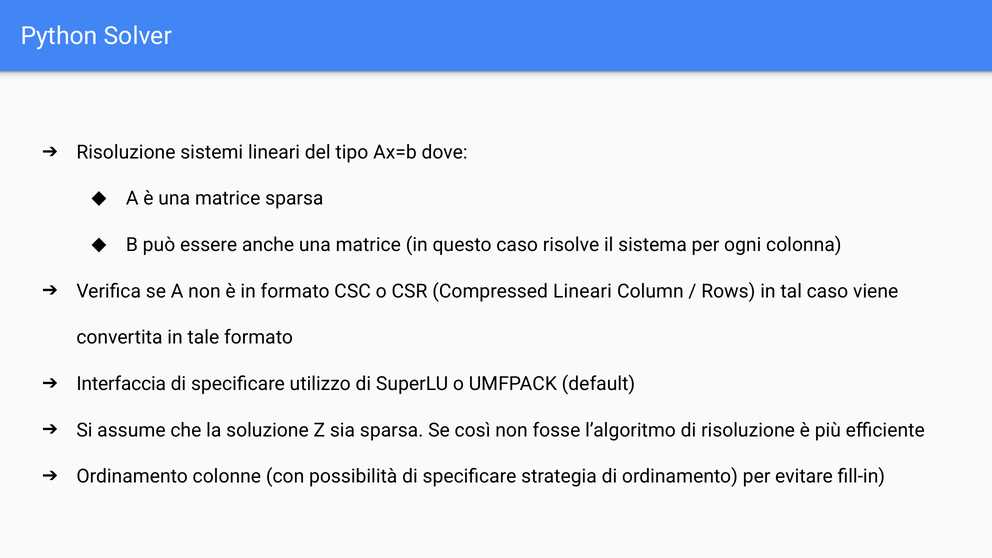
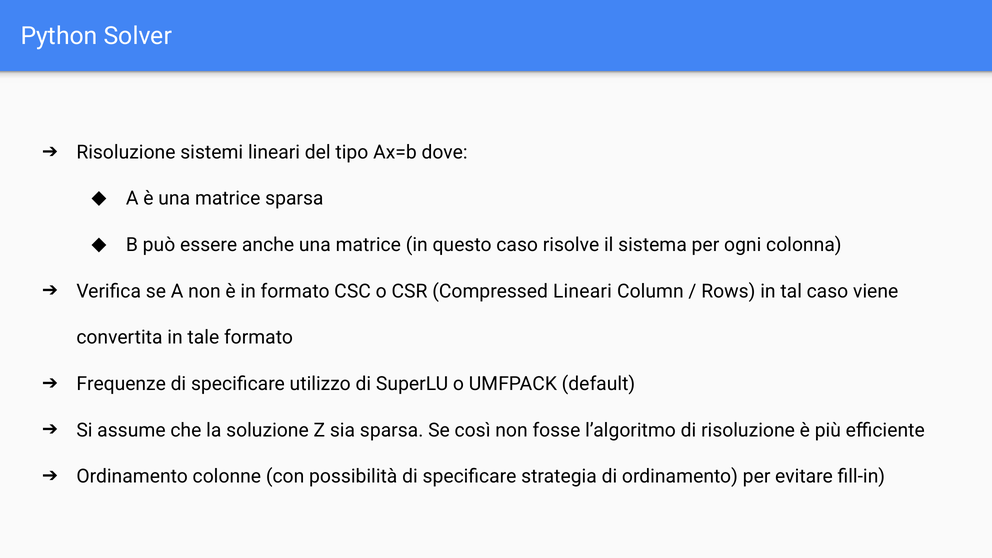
Interfaccia: Interfaccia -> Frequenze
